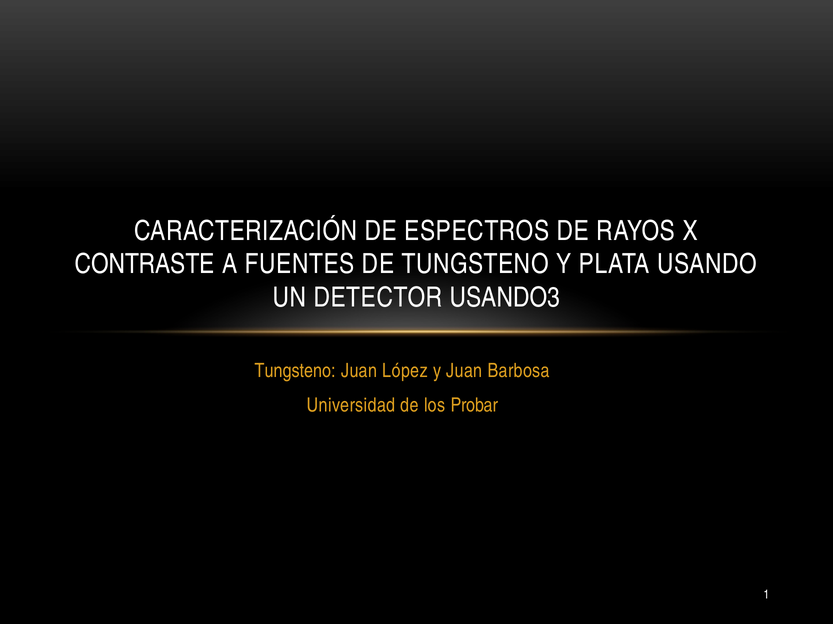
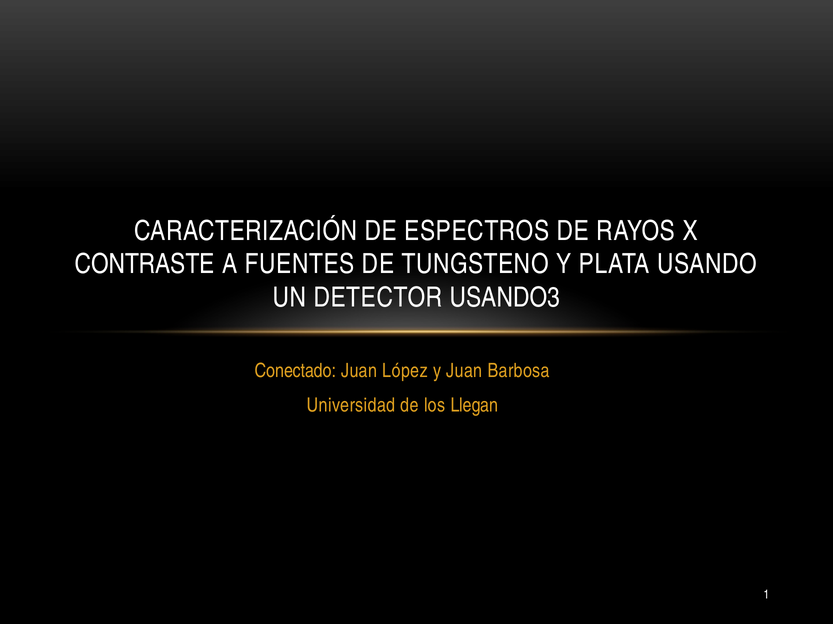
Tungsteno at (295, 371): Tungsteno -> Conectado
Probar: Probar -> Llegan
